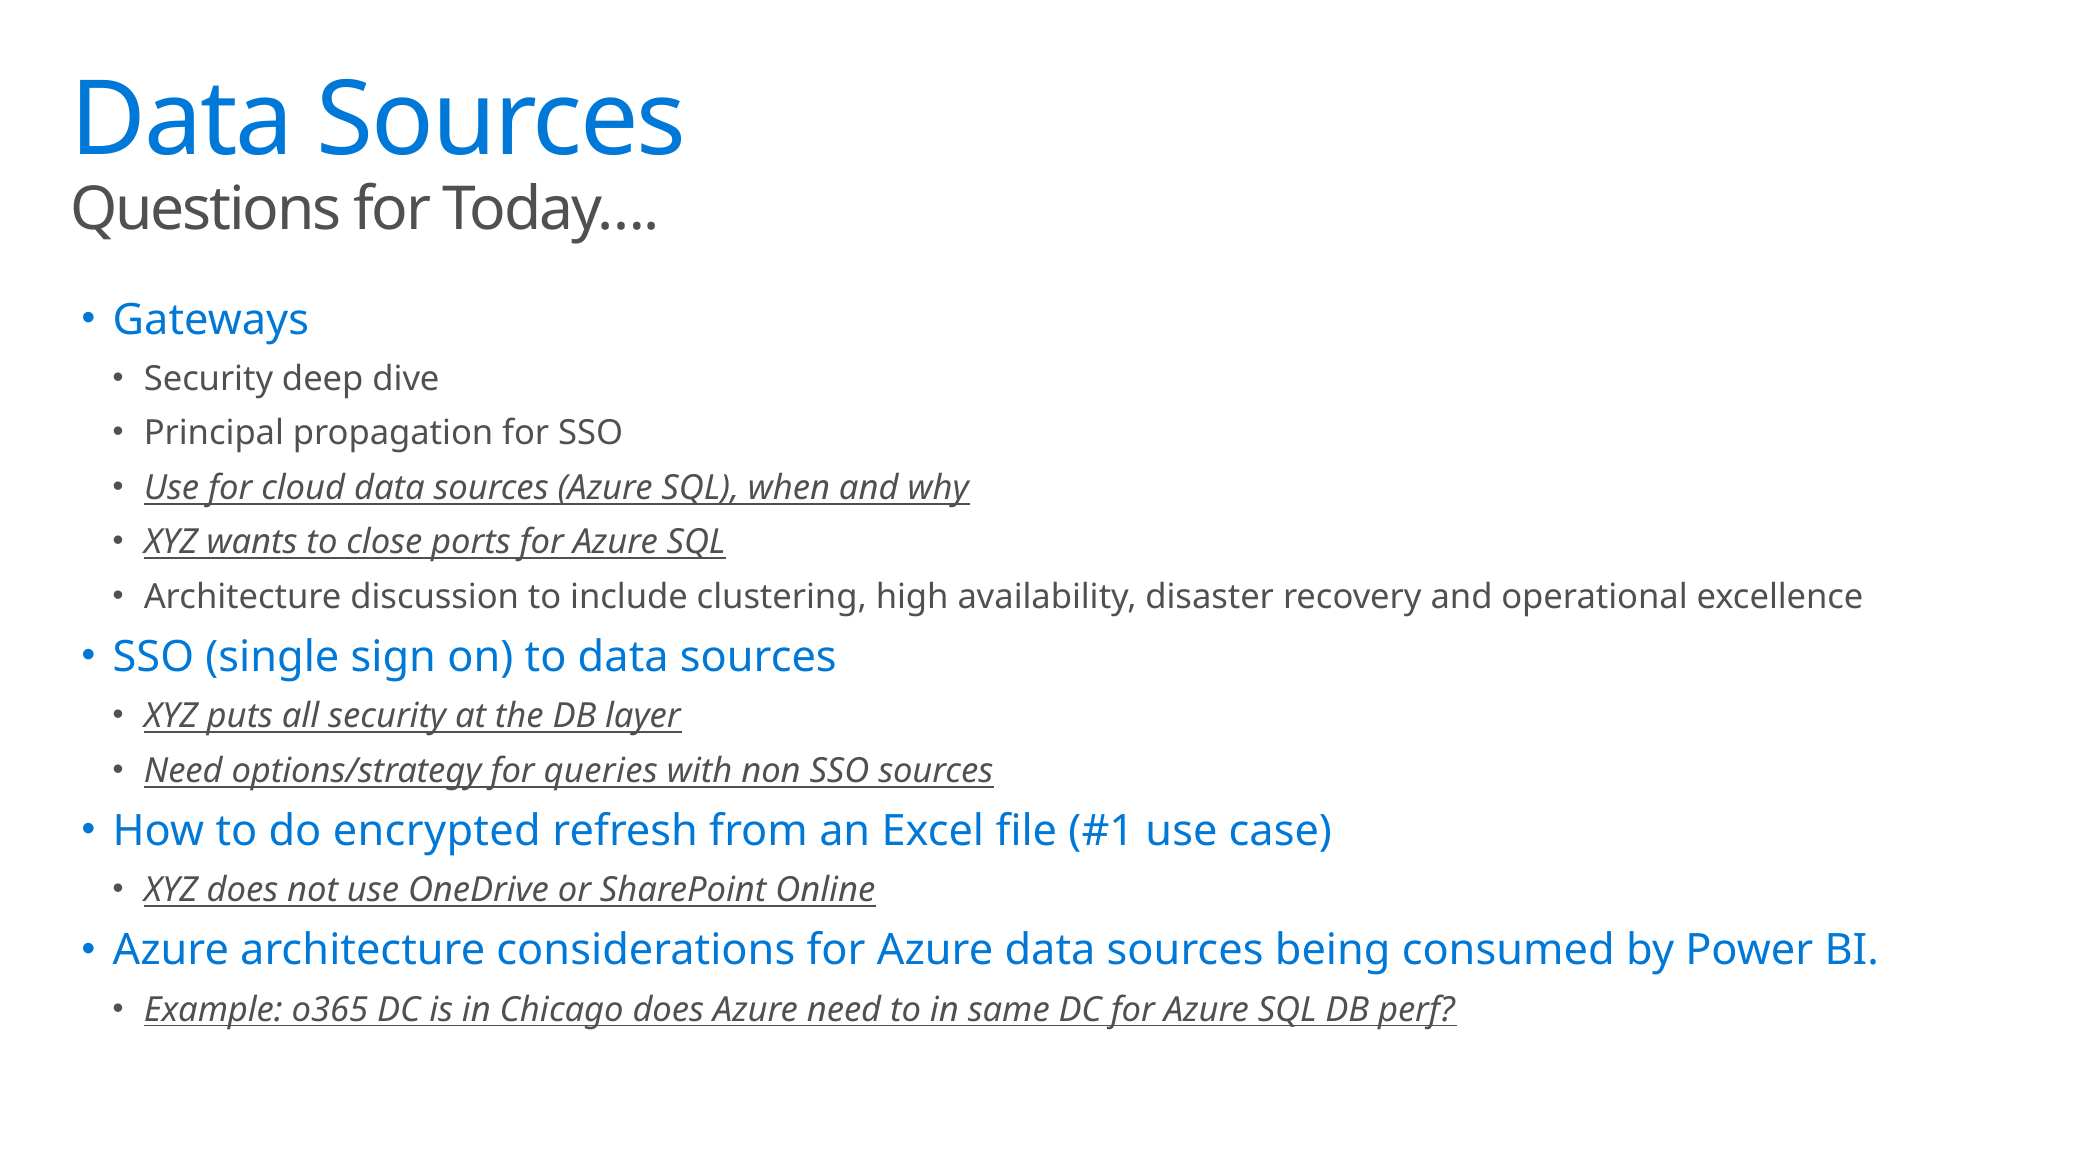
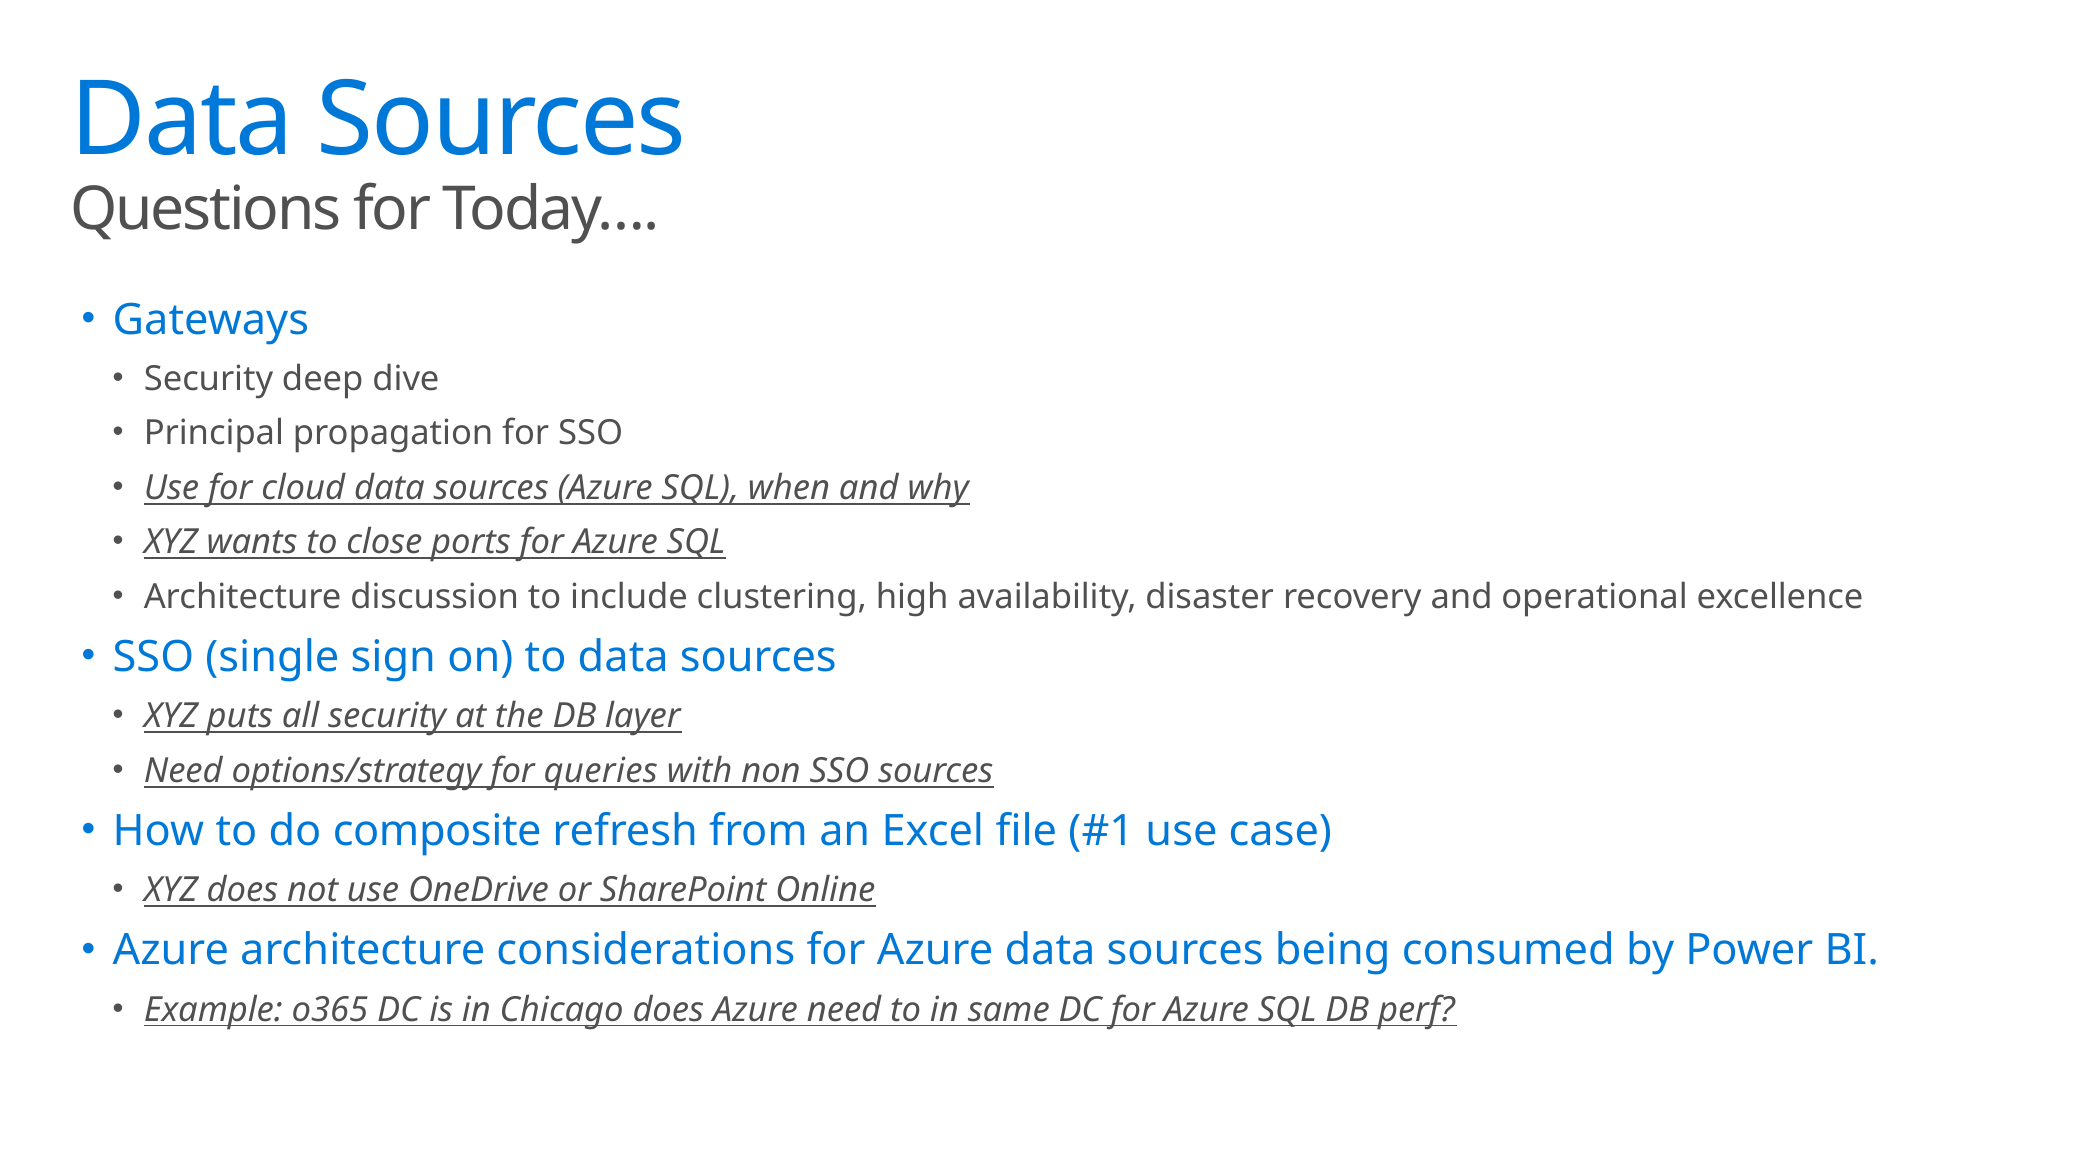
encrypted: encrypted -> composite
